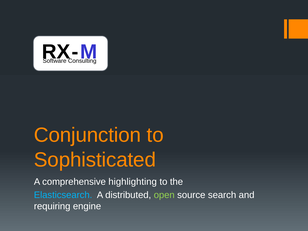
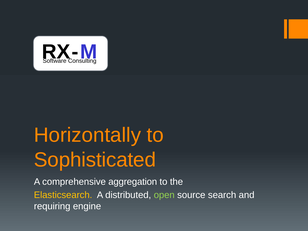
Conjunction: Conjunction -> Horizontally
highlighting: highlighting -> aggregation
Elasticsearch colour: light blue -> yellow
